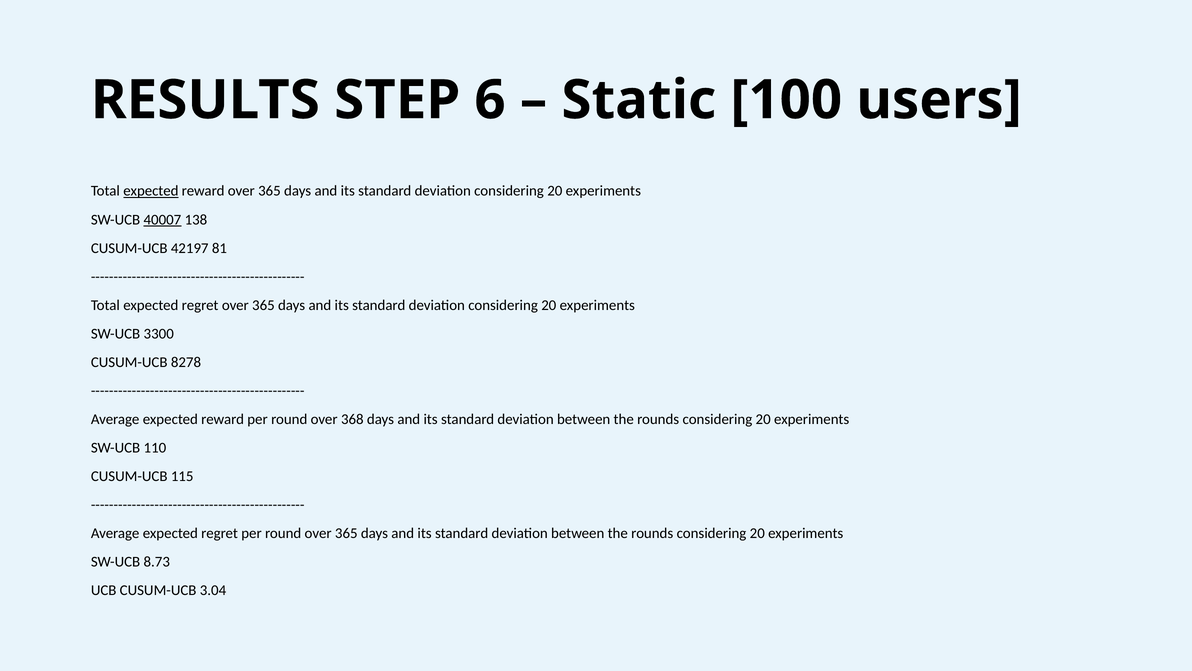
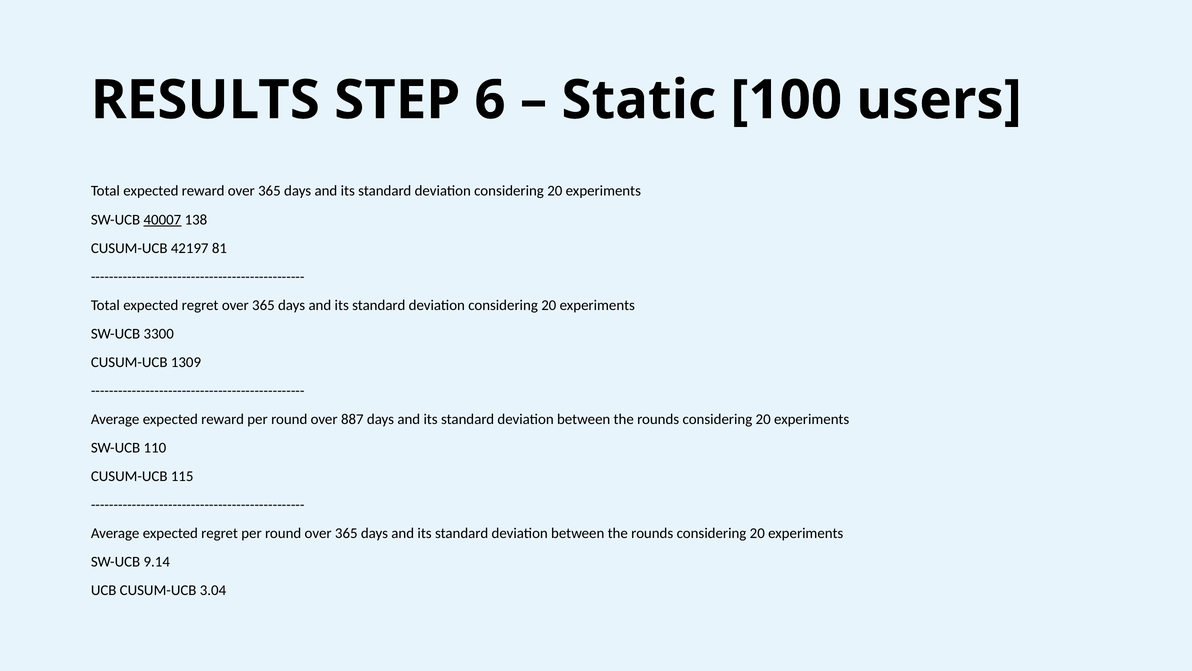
expected at (151, 191) underline: present -> none
8278: 8278 -> 1309
368: 368 -> 887
8.73: 8.73 -> 9.14
